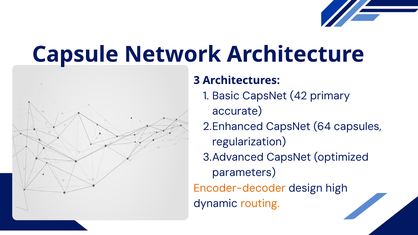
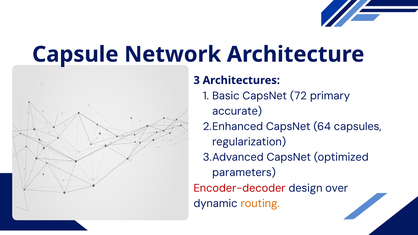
42: 42 -> 72
Encoder-decoder colour: orange -> red
high: high -> over
